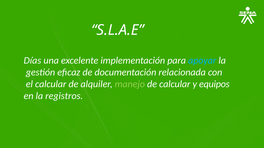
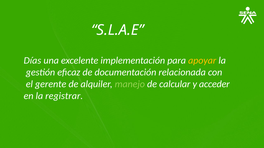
apoyar colour: light blue -> yellow
el calcular: calcular -> gerente
equipos: equipos -> acceder
registros: registros -> registrar
